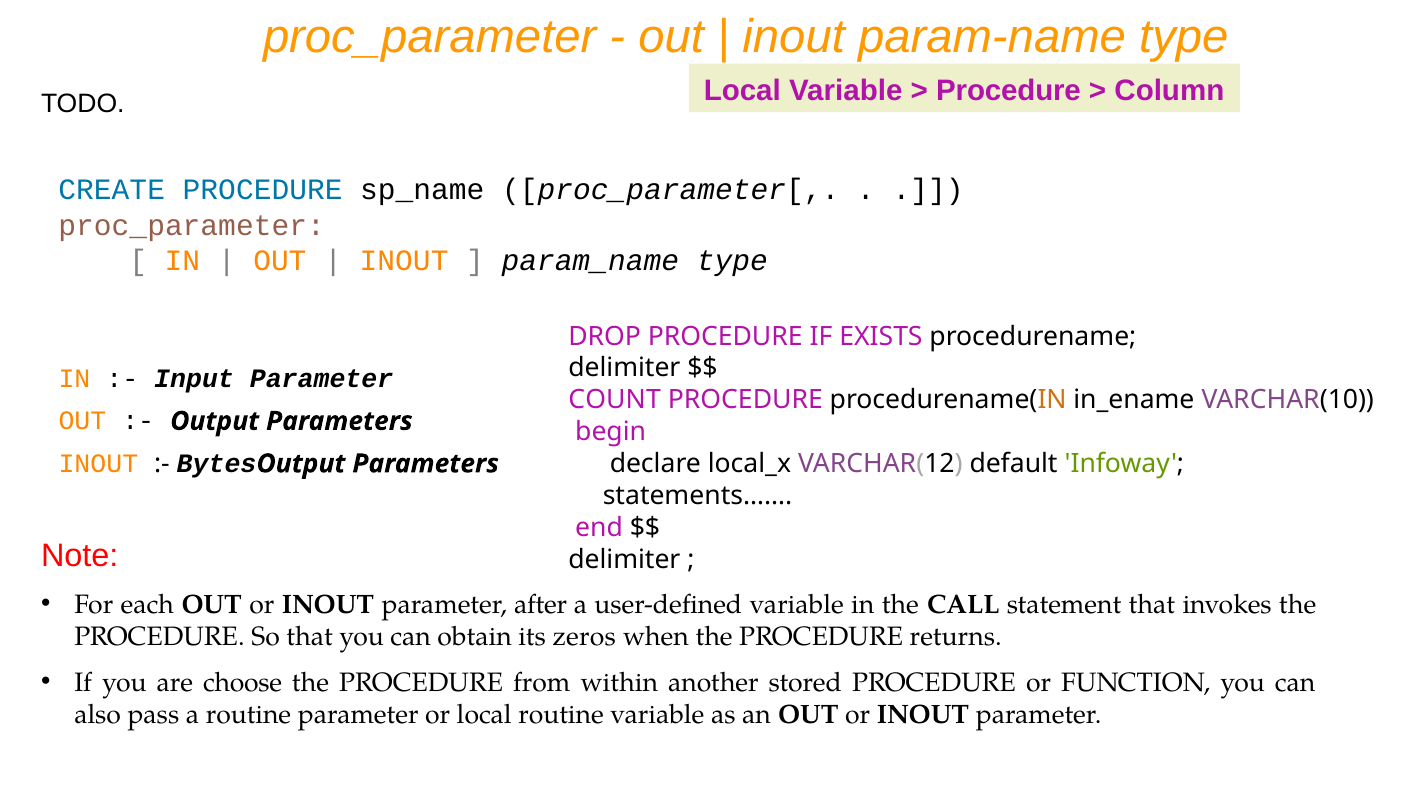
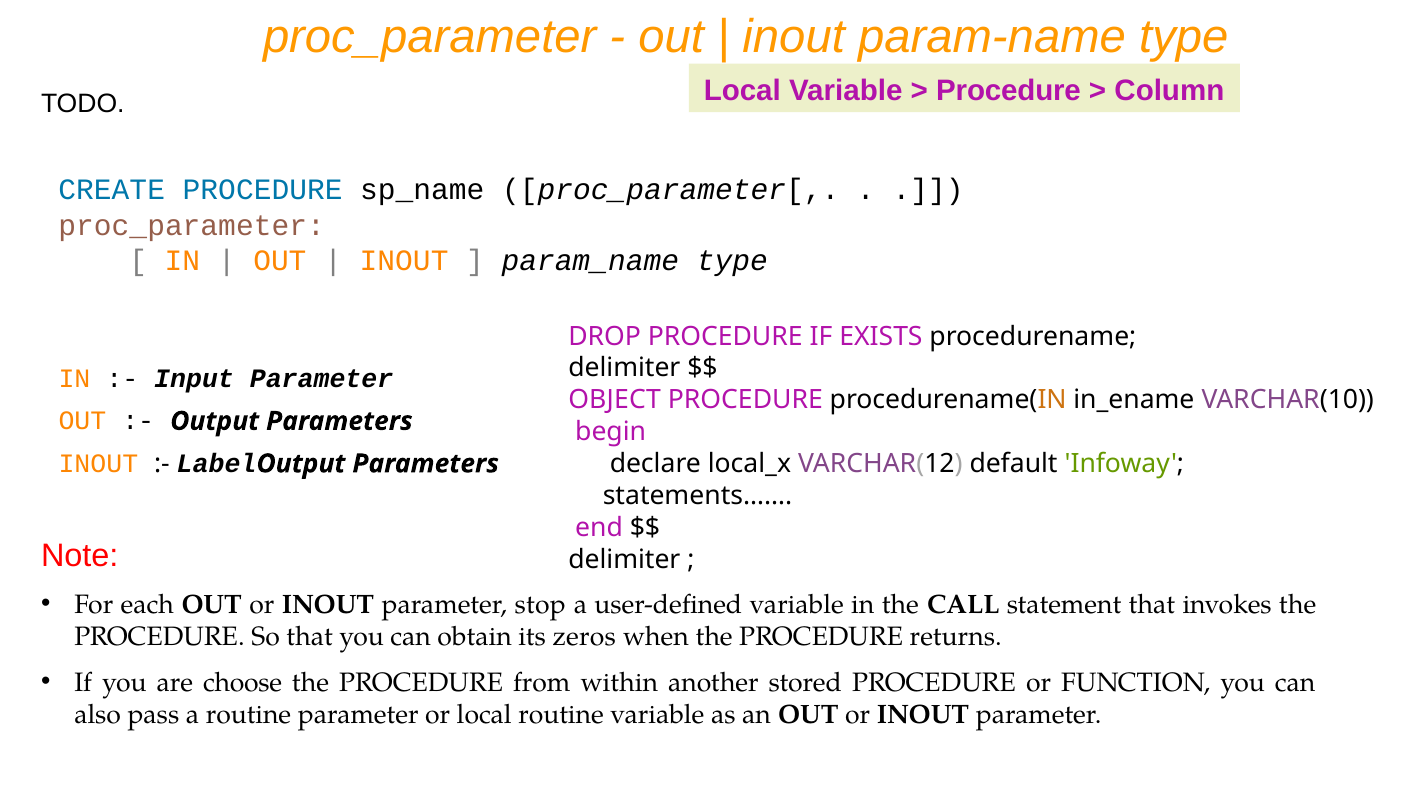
COUNT: COUNT -> OBJECT
Bytes: Bytes -> Label
after: after -> stop
